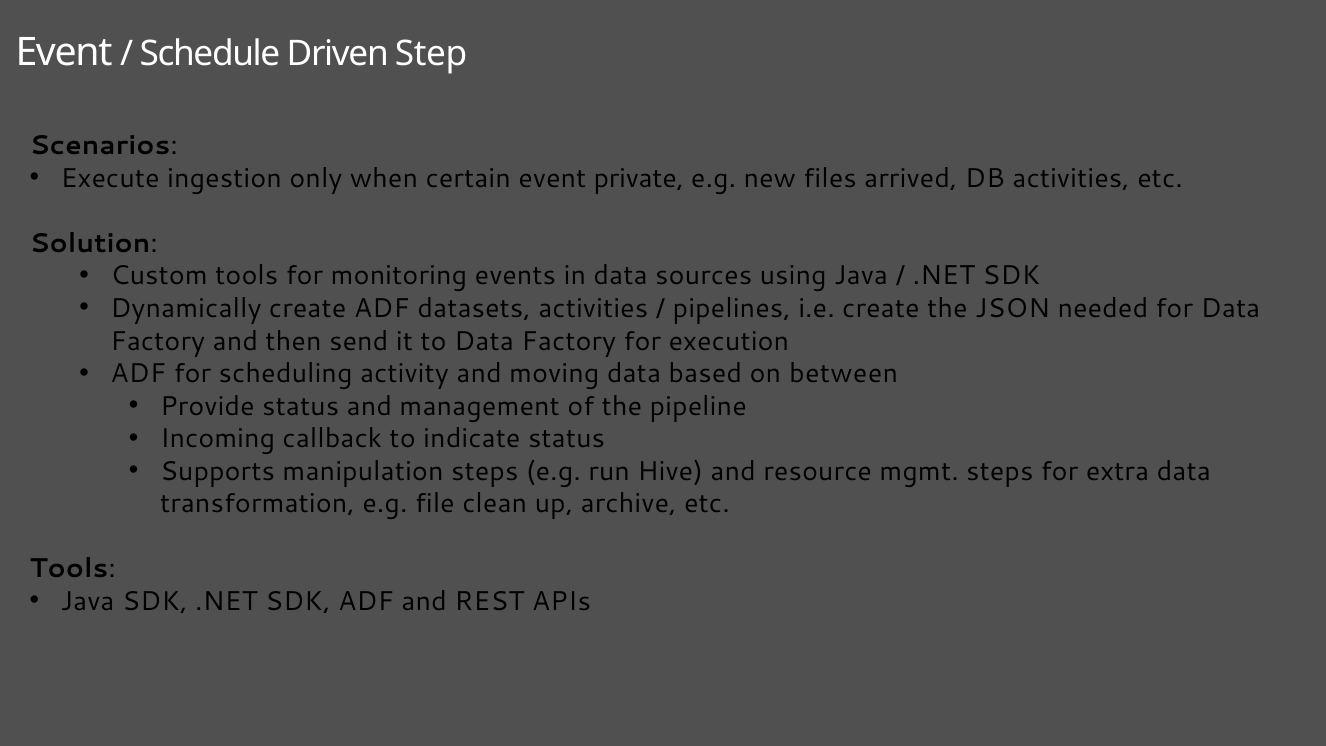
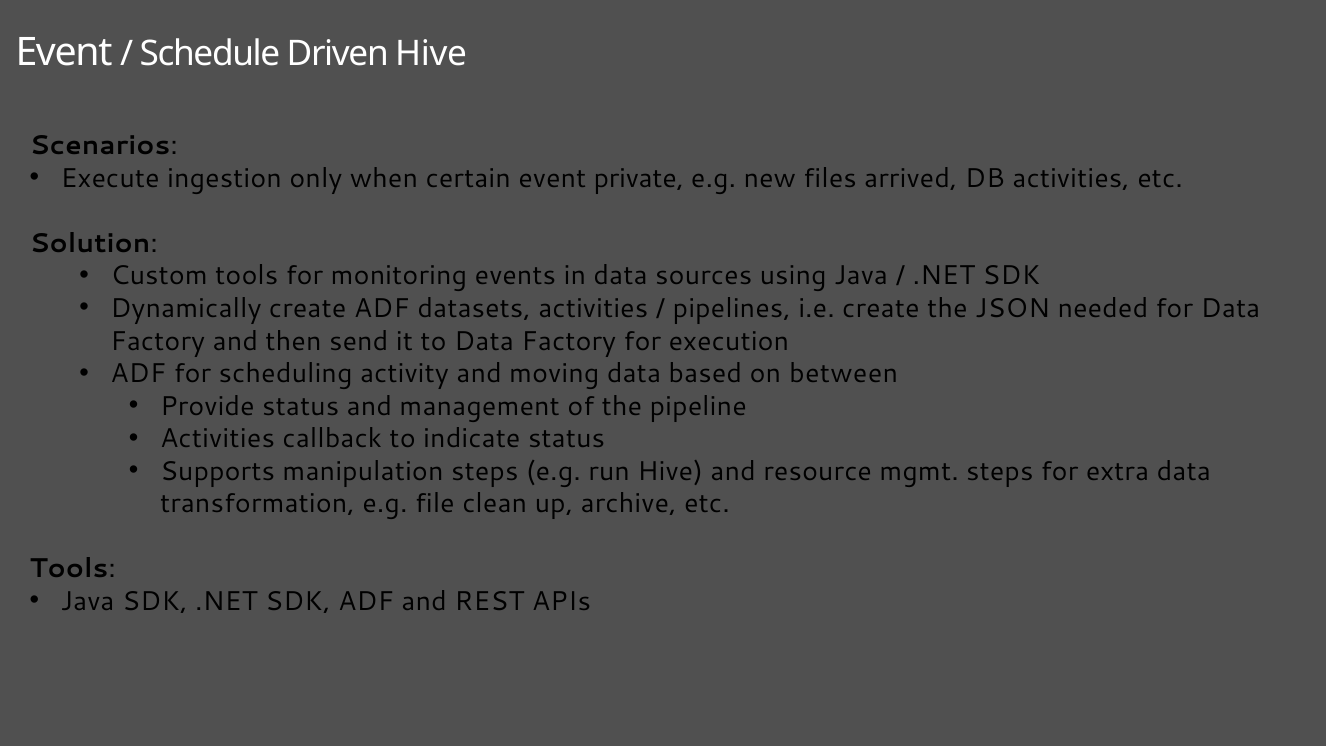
Driven Step: Step -> Hive
Incoming at (218, 438): Incoming -> Activities
